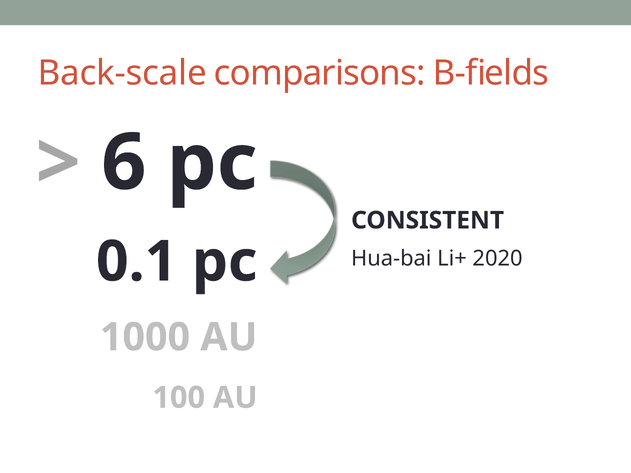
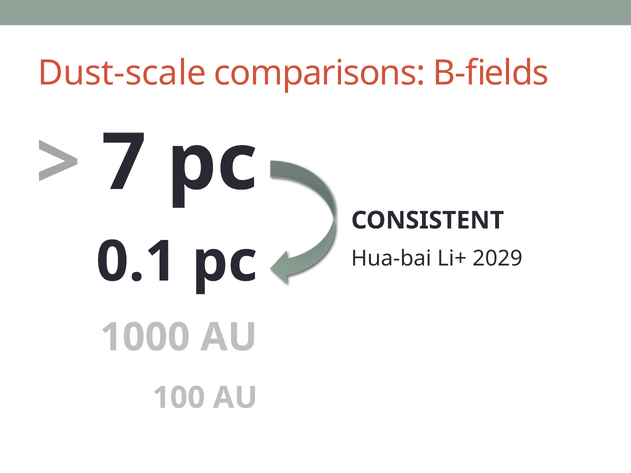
Back-scale: Back-scale -> Dust-scale
6: 6 -> 7
2020: 2020 -> 2029
